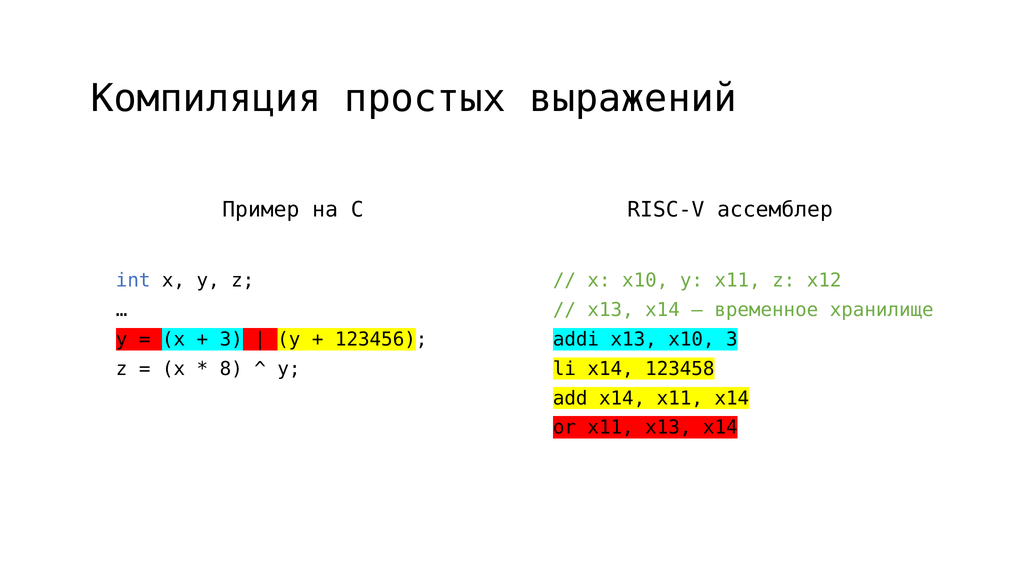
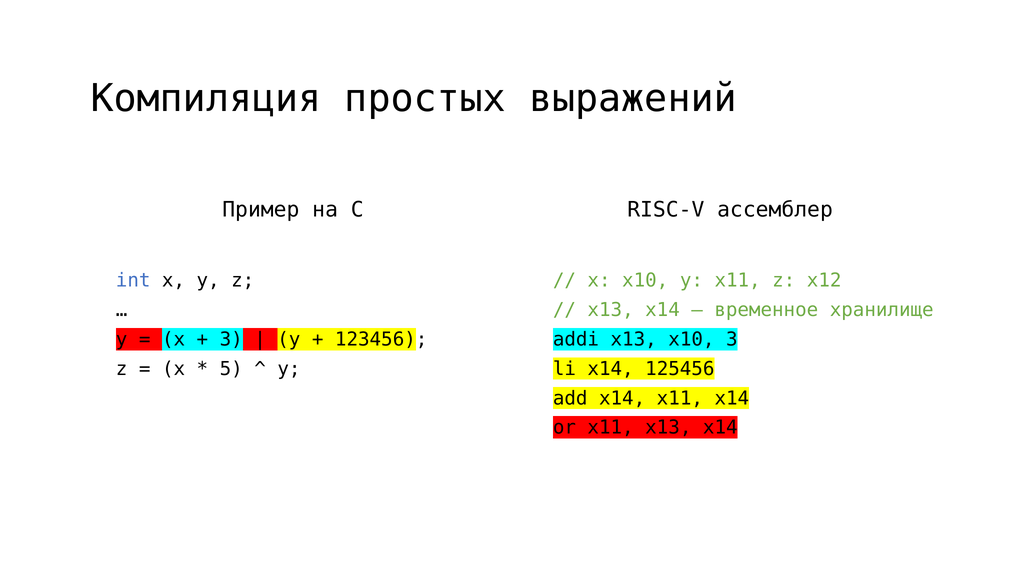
8: 8 -> 5
123458: 123458 -> 125456
